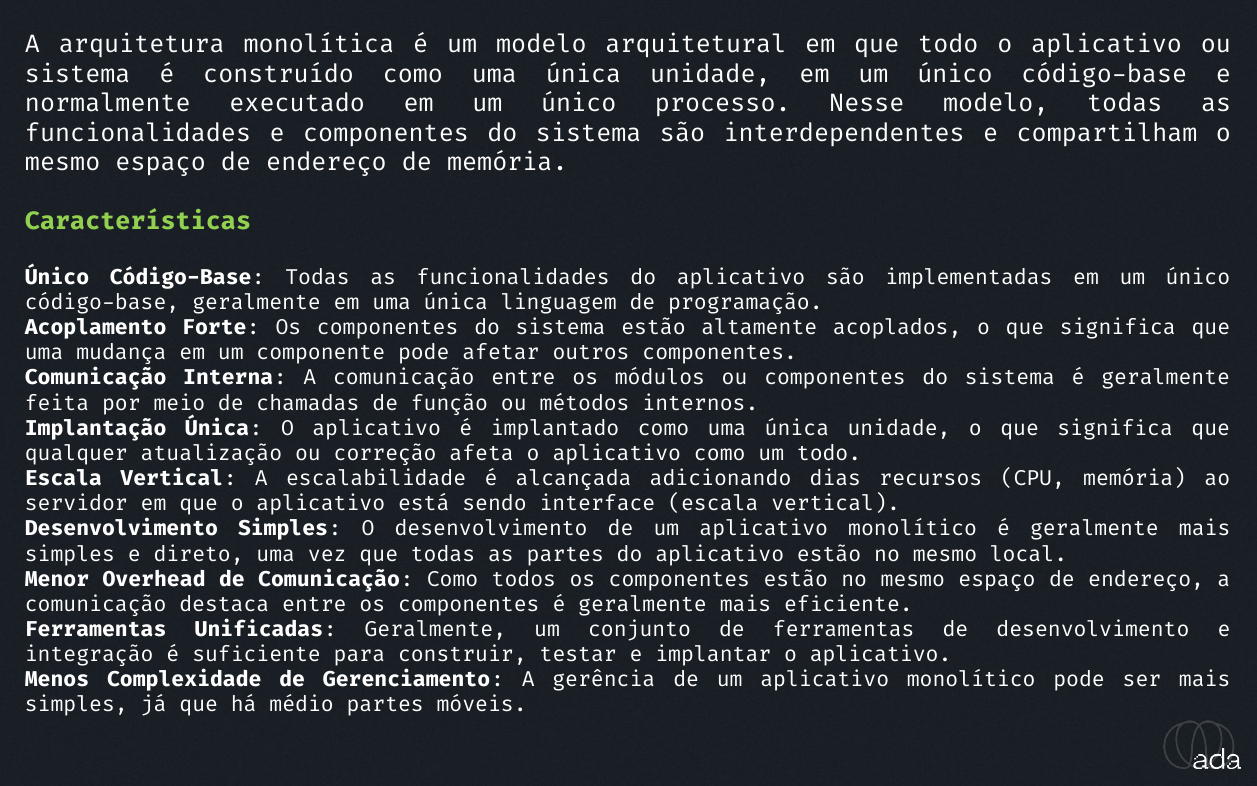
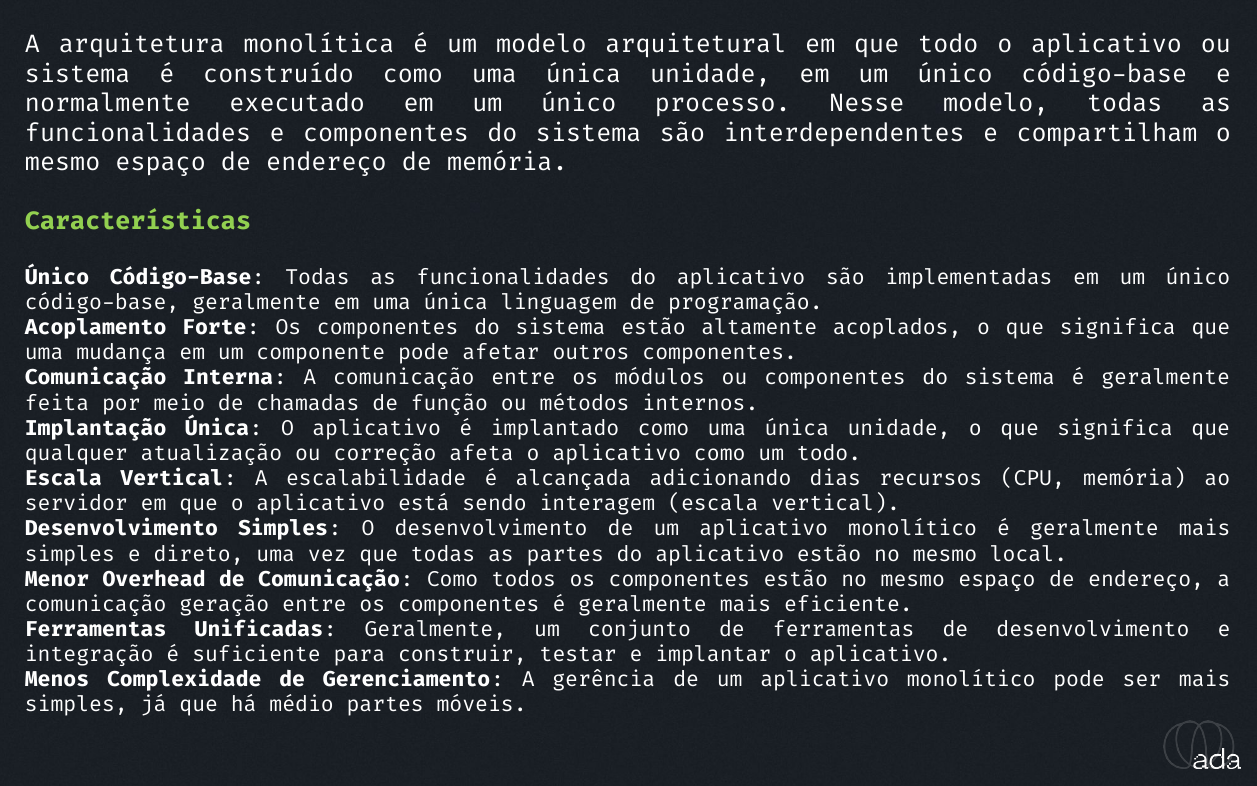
interface: interface -> interagem
destaca: destaca -> geração
